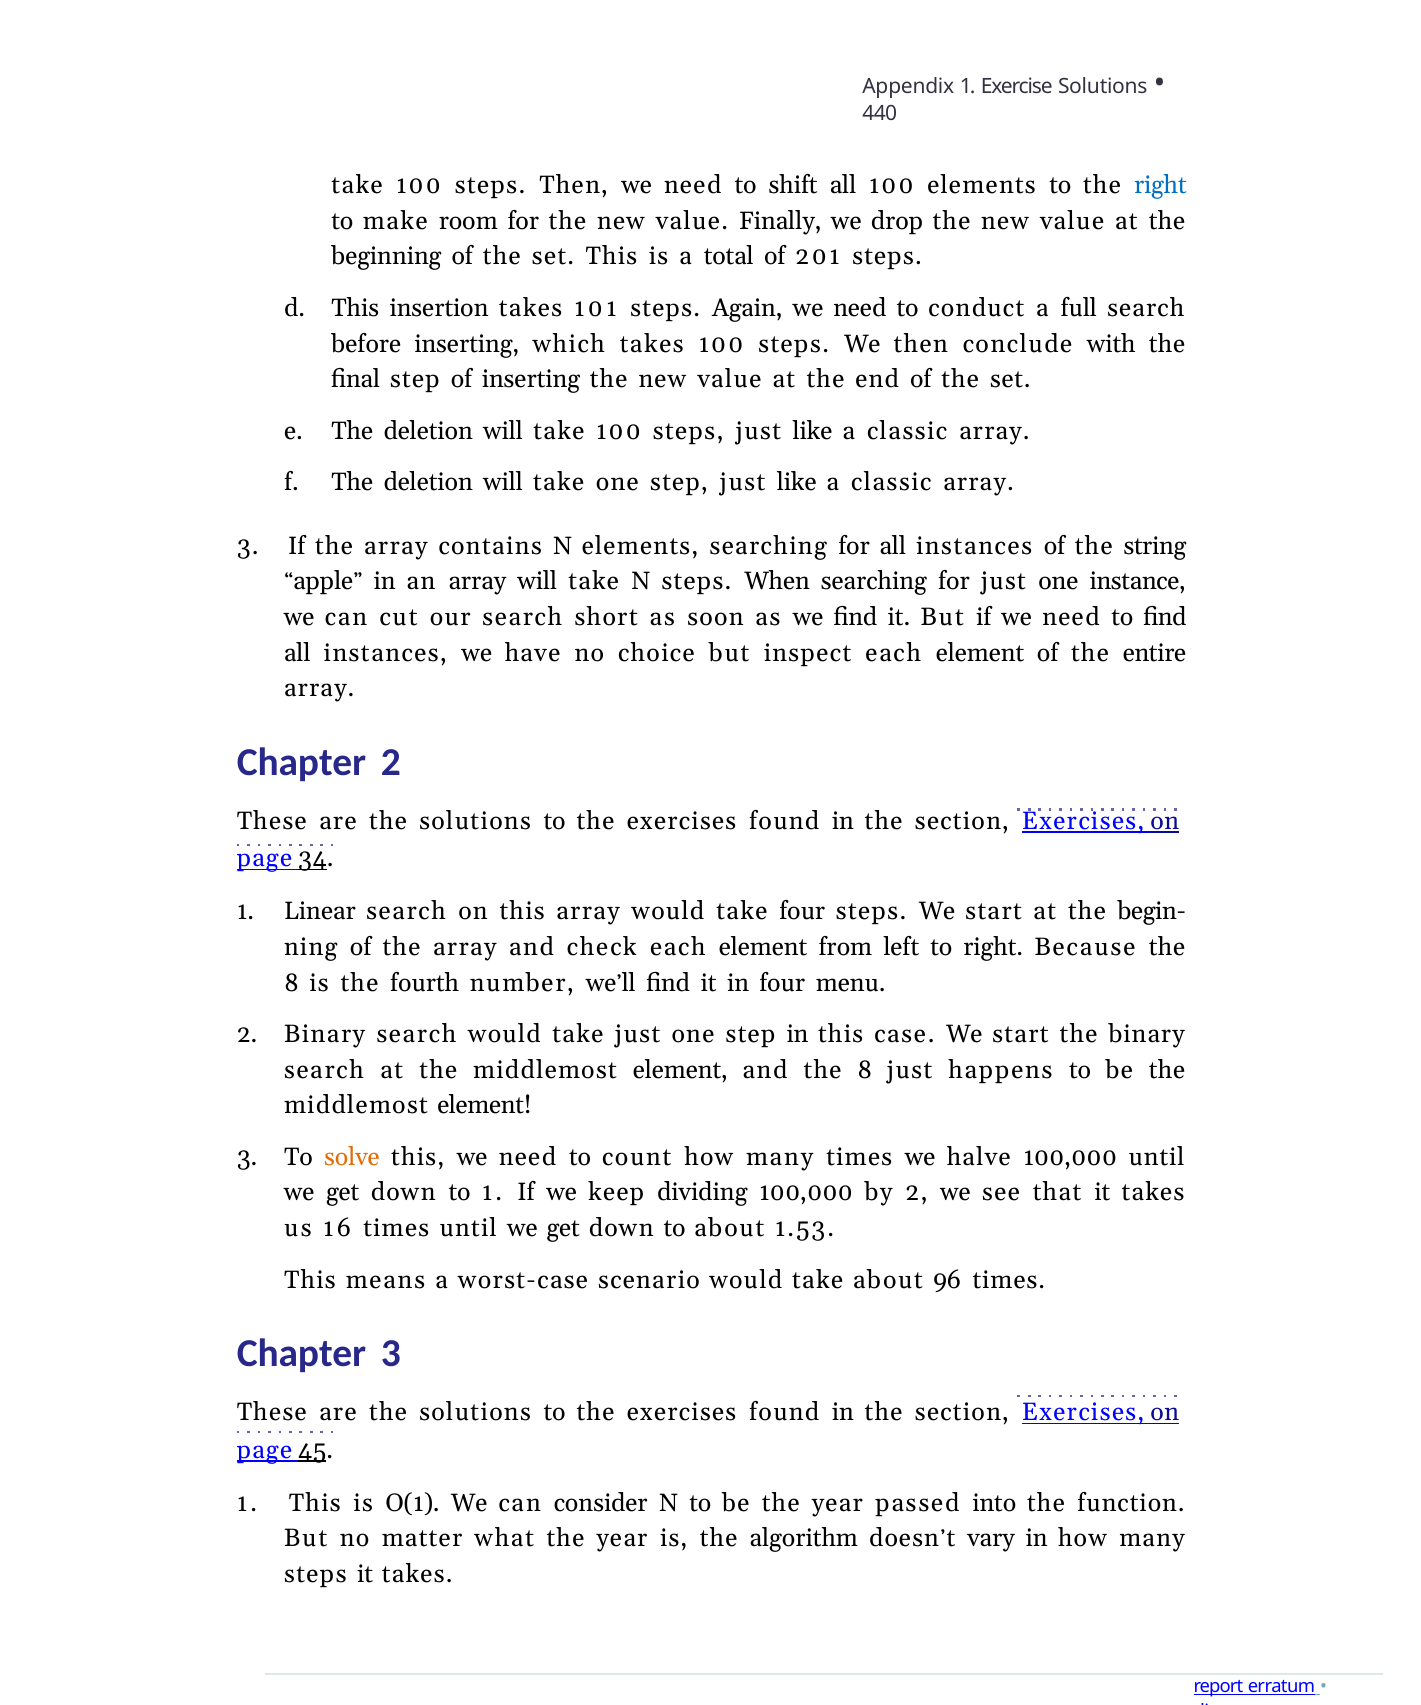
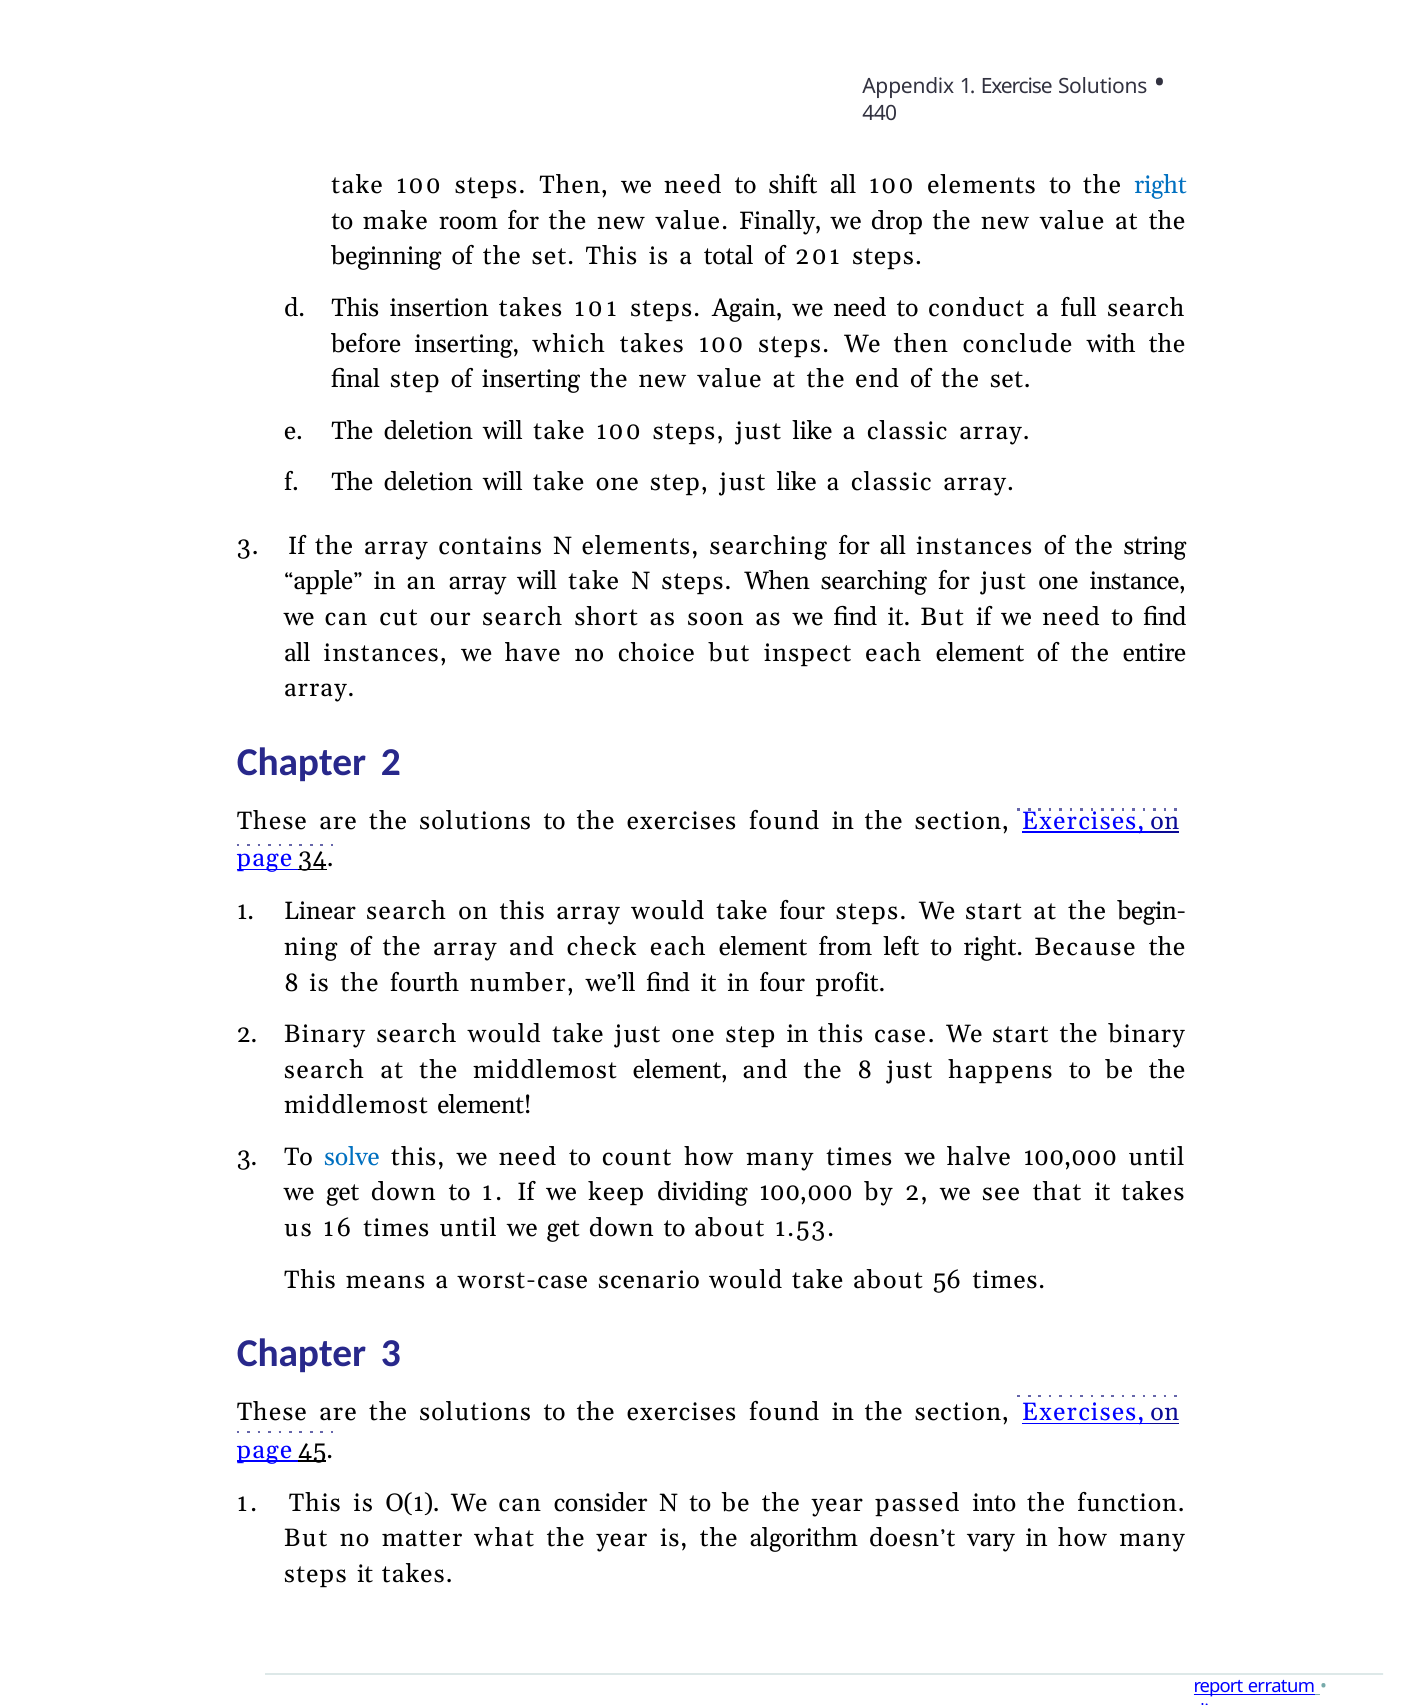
menu: menu -> profit
solve colour: orange -> blue
96: 96 -> 56
